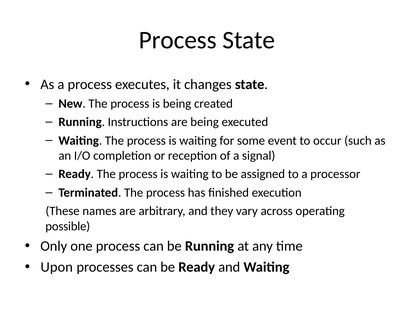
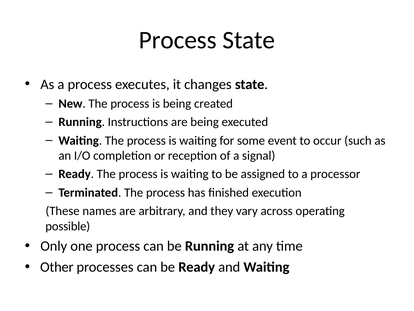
Upon: Upon -> Other
